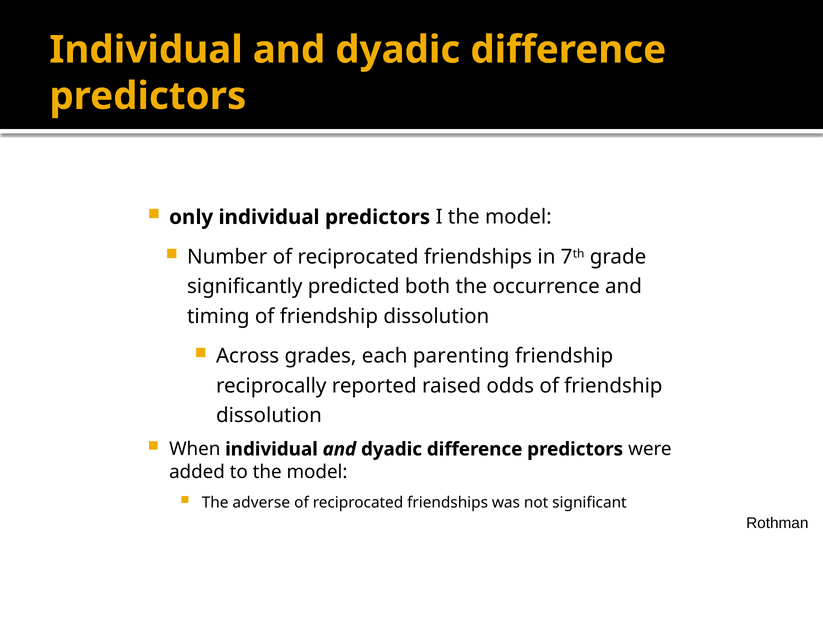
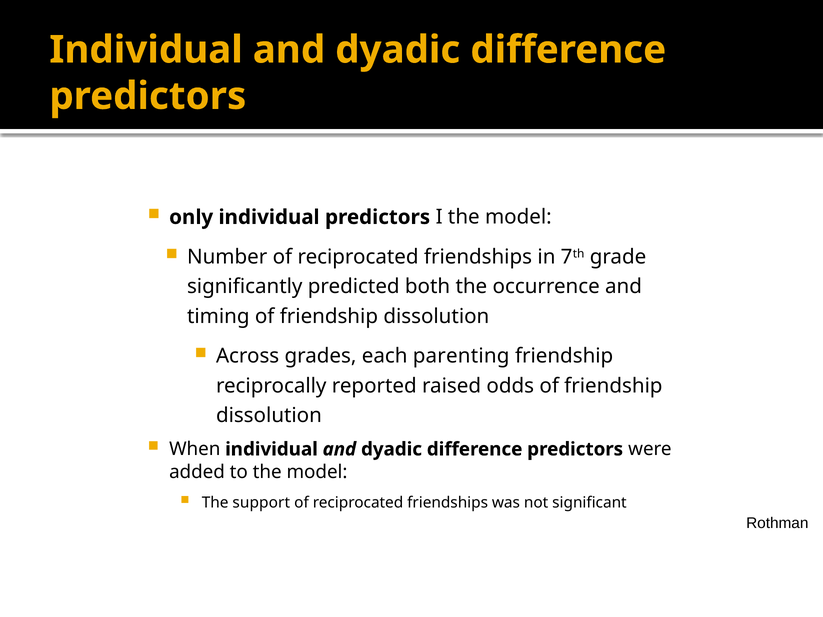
adverse: adverse -> support
